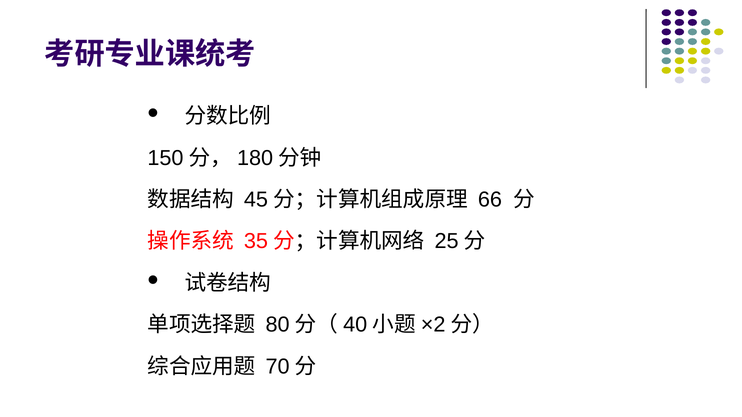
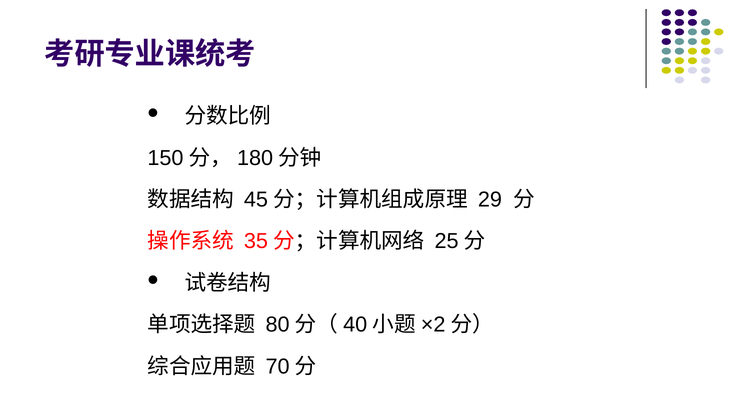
66: 66 -> 29
